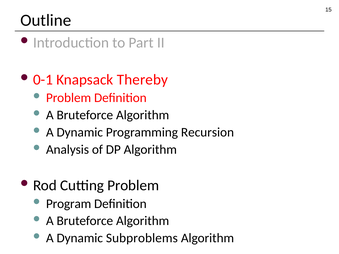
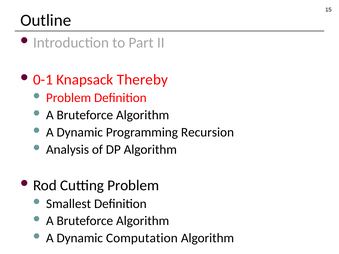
Program: Program -> Smallest
Subproblems: Subproblems -> Computation
